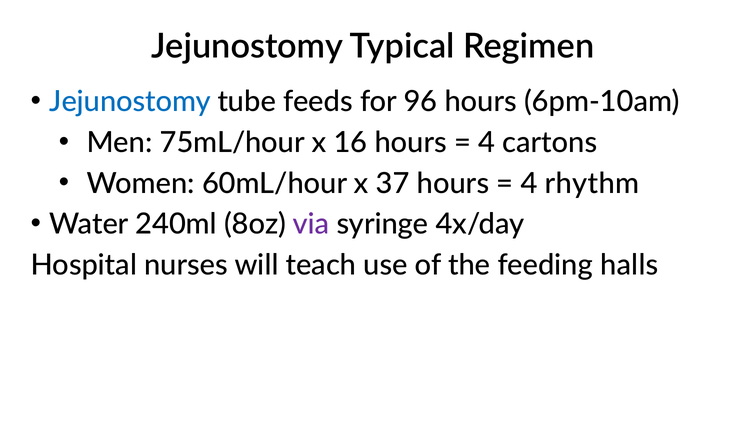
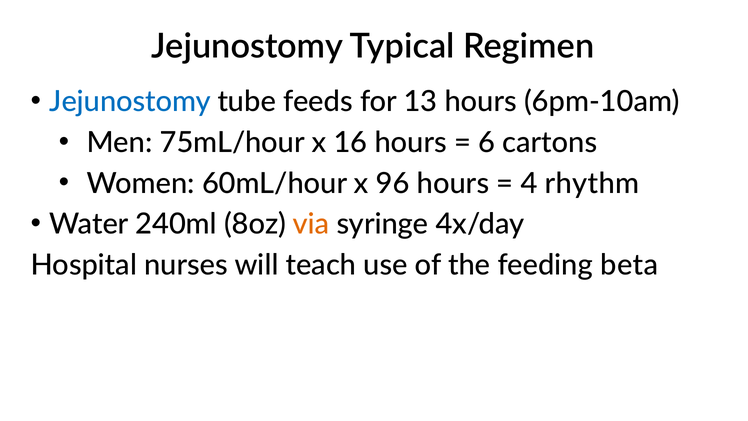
96: 96 -> 13
4 at (487, 143): 4 -> 6
37: 37 -> 96
via colour: purple -> orange
halls: halls -> beta
